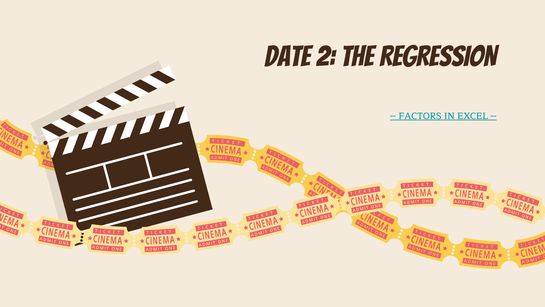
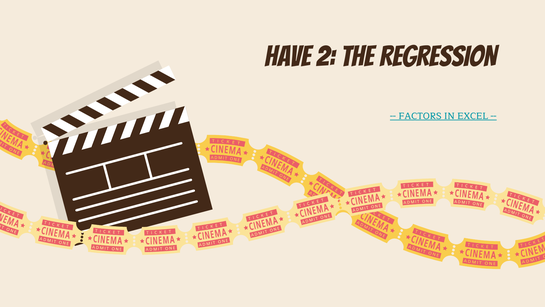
DATE: DATE -> HAVE
